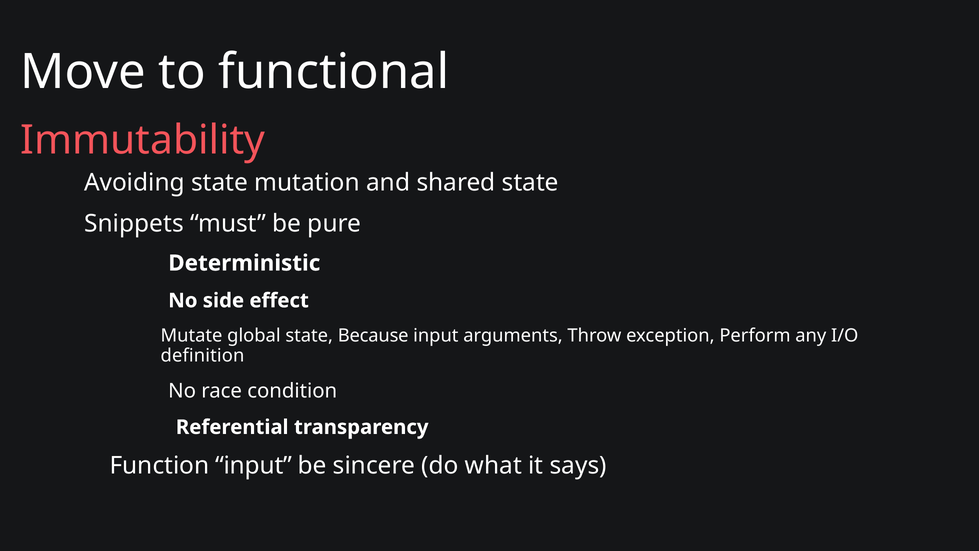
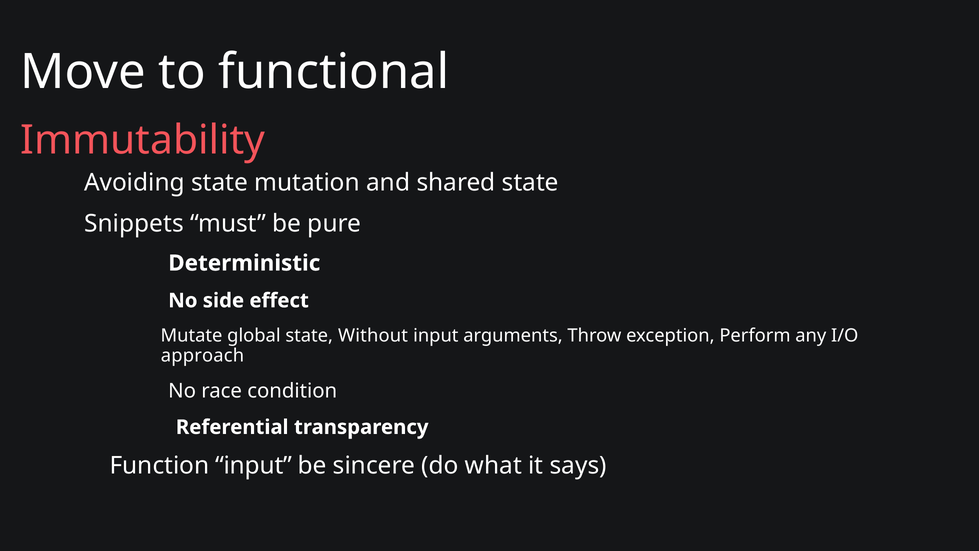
Because: Because -> Without
definition: definition -> approach
